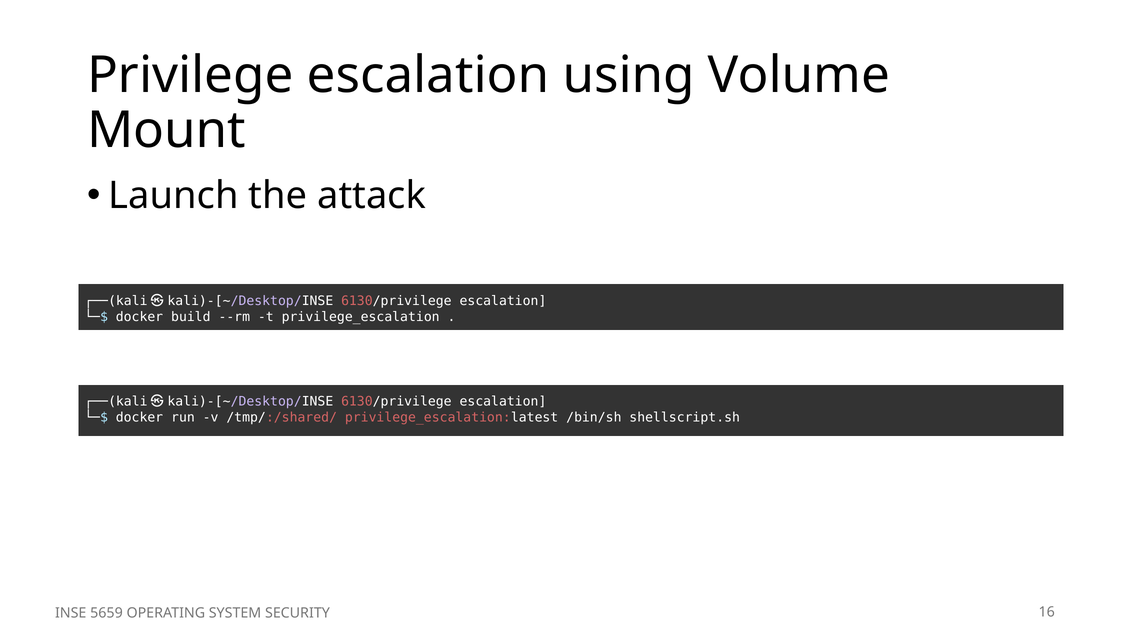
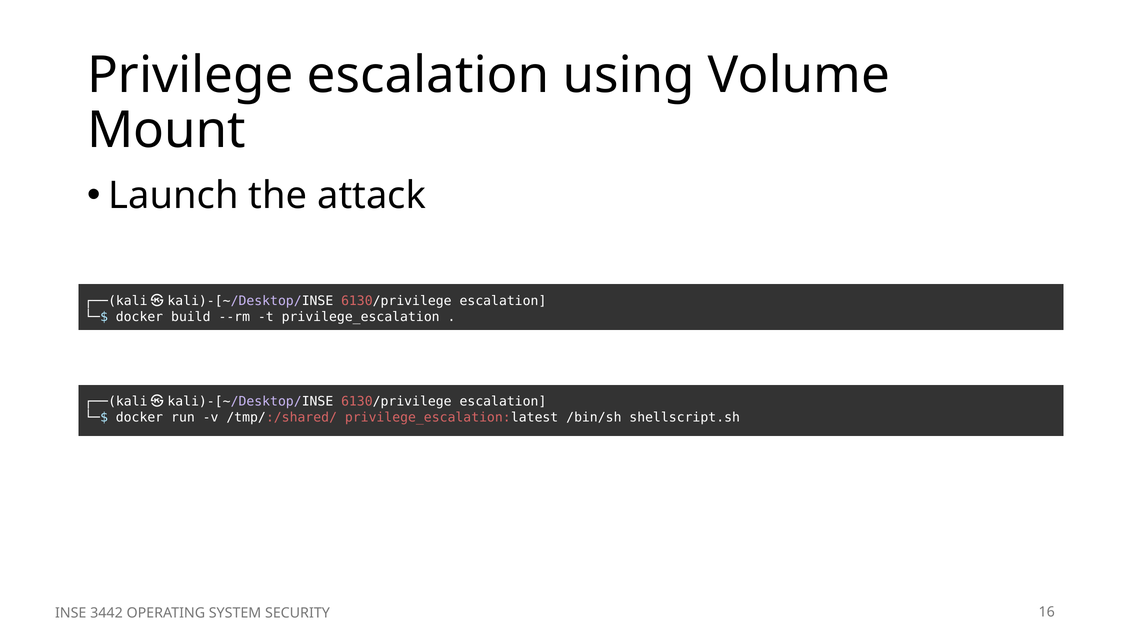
5659: 5659 -> 3442
